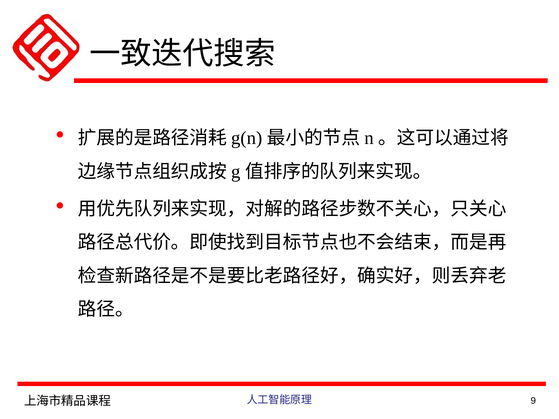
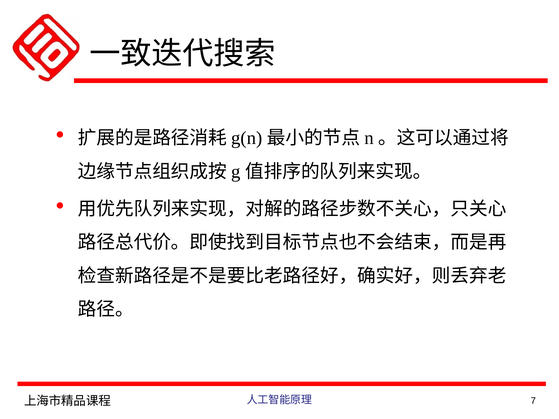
9: 9 -> 7
